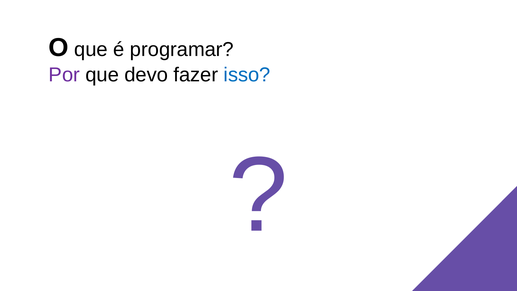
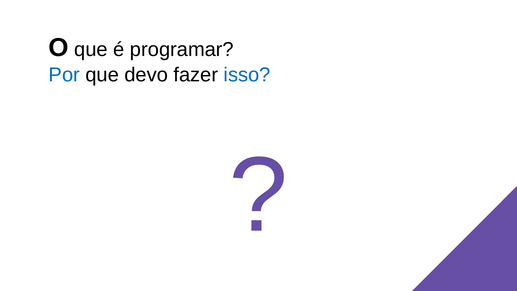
Por colour: purple -> blue
